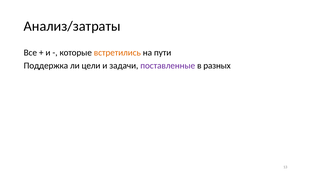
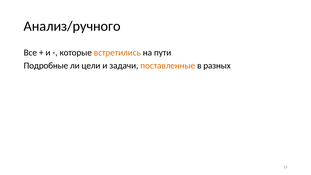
Анализ/затраты: Анализ/затраты -> Анализ/ручного
Поддержка: Поддержка -> Подробные
поставленные colour: purple -> orange
